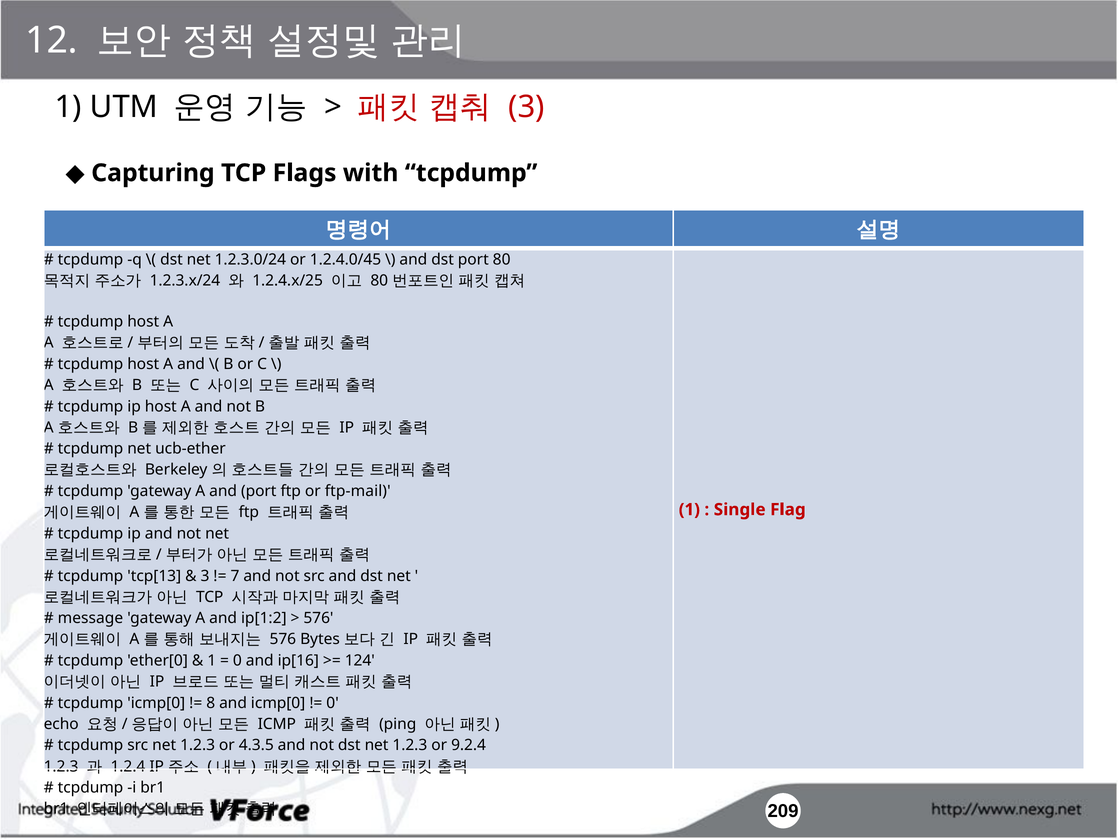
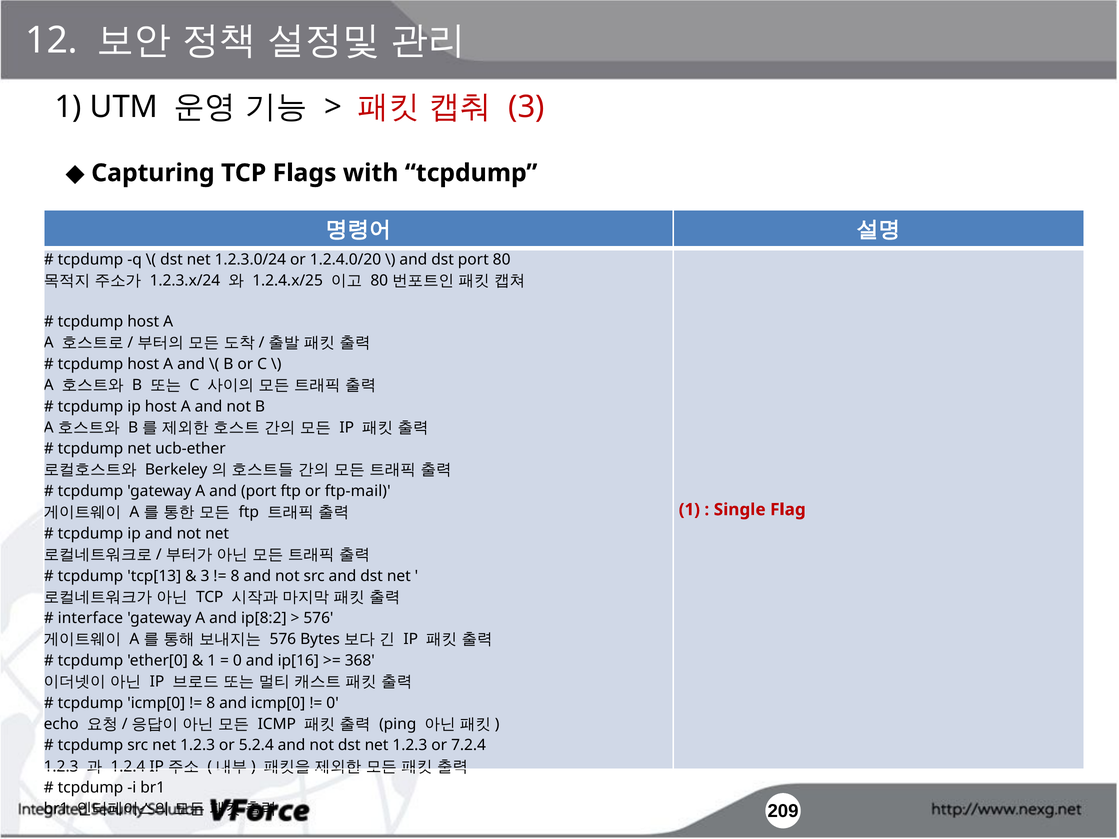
1.2.4.0/45: 1.2.4.0/45 -> 1.2.4.0/20
7 at (235, 576): 7 -> 8
message: message -> interface
ip[1:2: ip[1:2 -> ip[8:2
124: 124 -> 368
4.3.5: 4.3.5 -> 5.2.4
9.2.4: 9.2.4 -> 7.2.4
